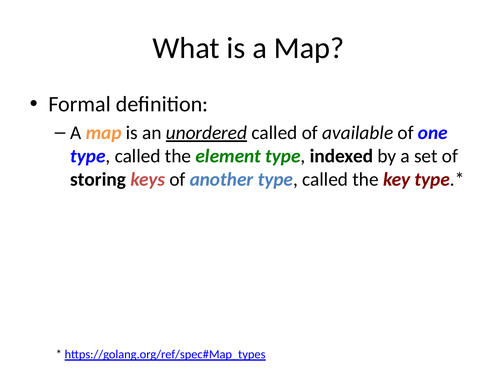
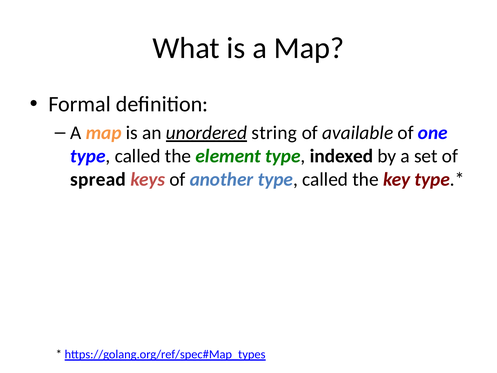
unordered called: called -> string
storing: storing -> spread
